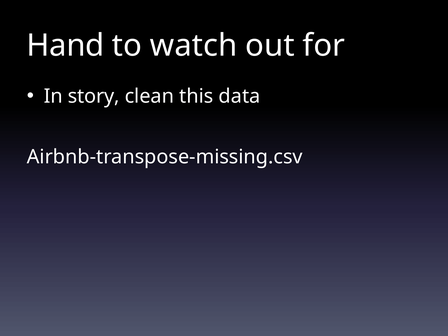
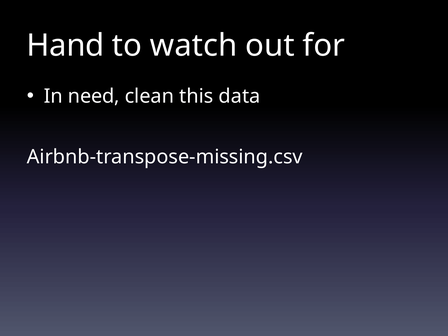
story: story -> need
